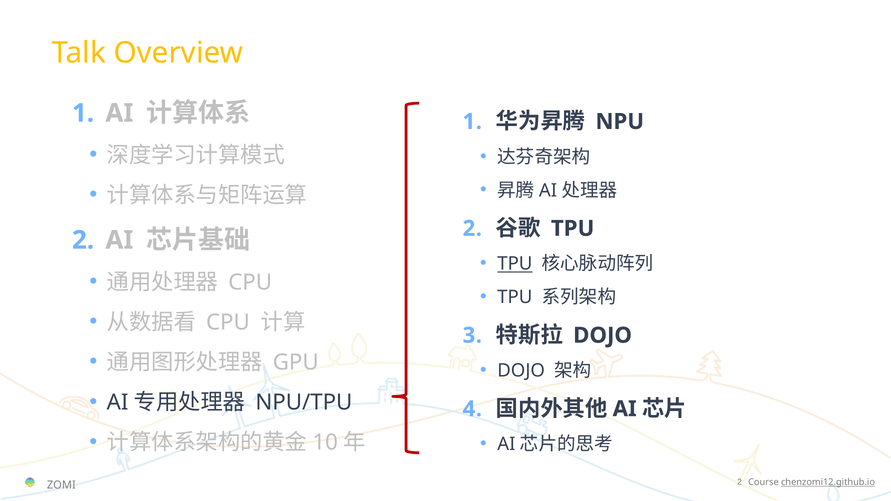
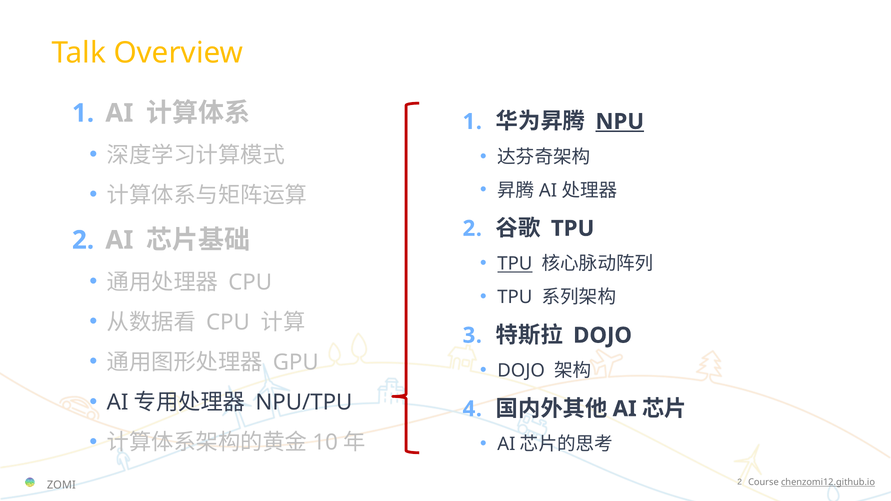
NPU underline: none -> present
